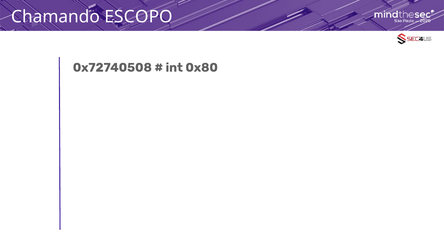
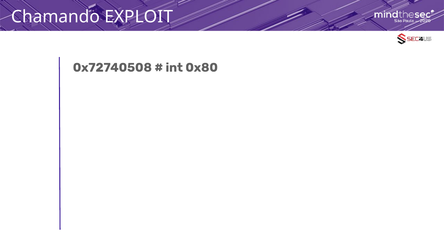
ESCOPO: ESCOPO -> EXPLOIT
